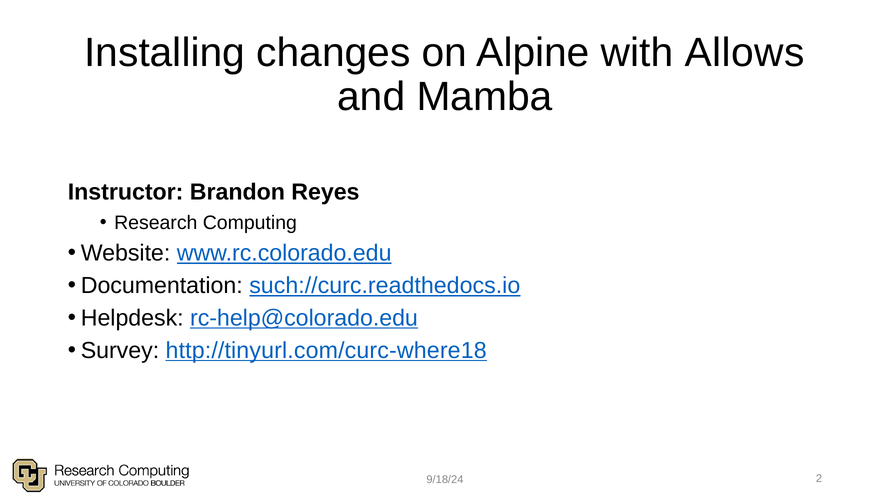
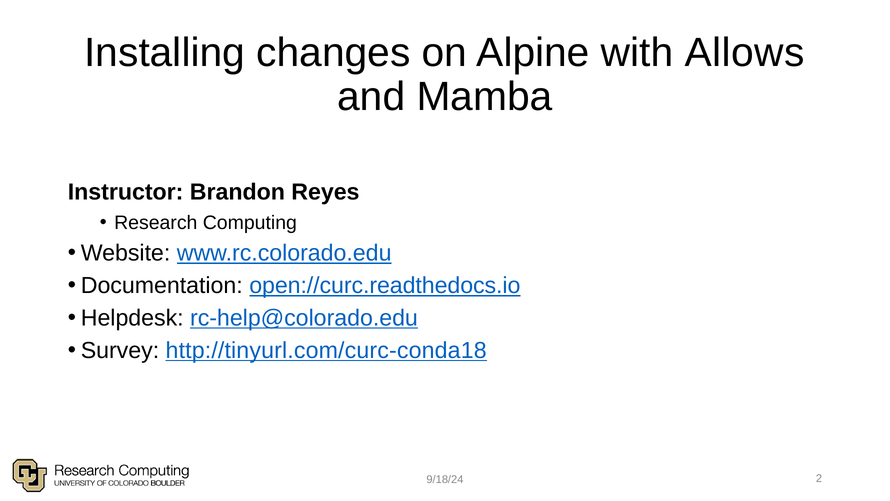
such://curc.readthedocs.io: such://curc.readthedocs.io -> open://curc.readthedocs.io
http://tinyurl.com/curc-where18: http://tinyurl.com/curc-where18 -> http://tinyurl.com/curc-conda18
